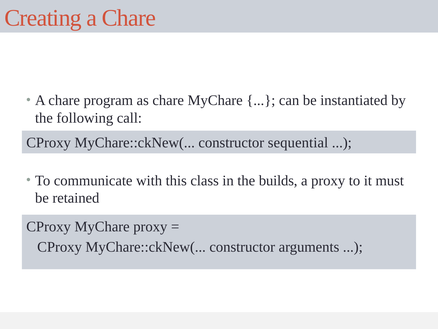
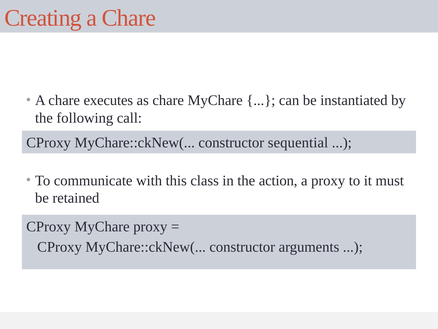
program: program -> executes
builds: builds -> action
